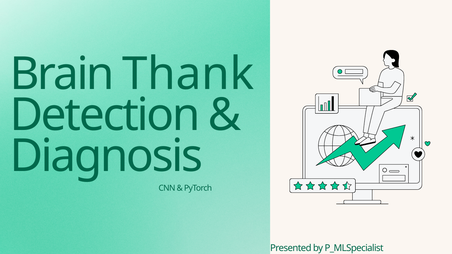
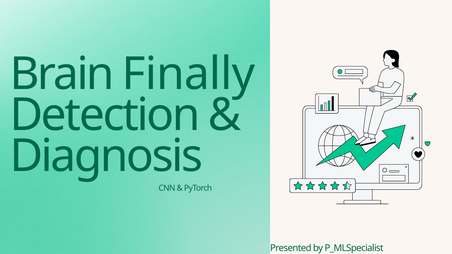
Thank: Thank -> Finally
